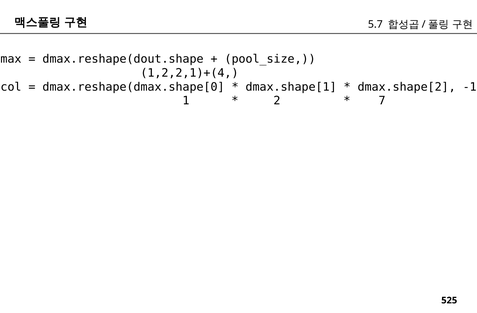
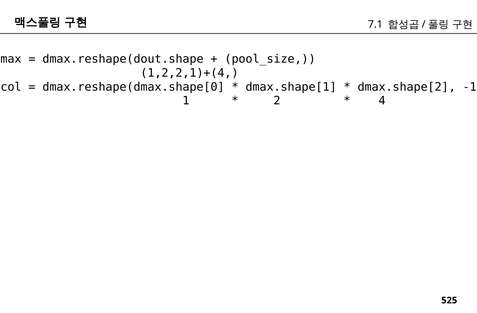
5.7: 5.7 -> 7.1
7: 7 -> 4
